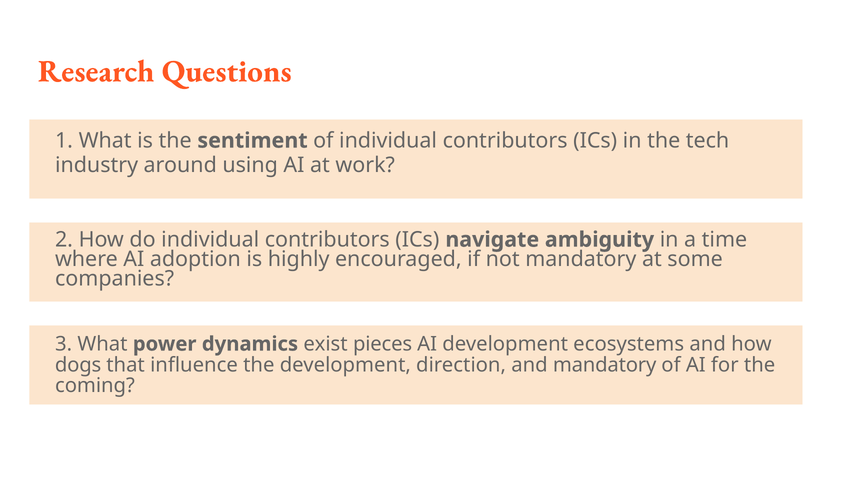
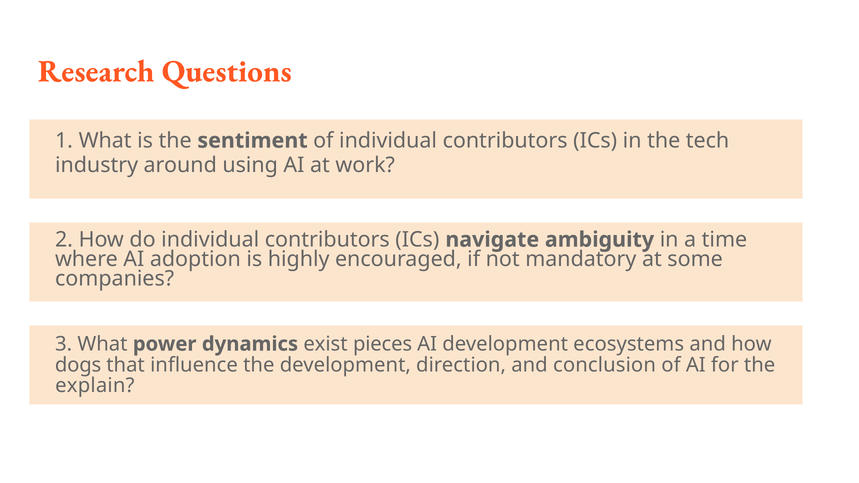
and mandatory: mandatory -> conclusion
coming: coming -> explain
